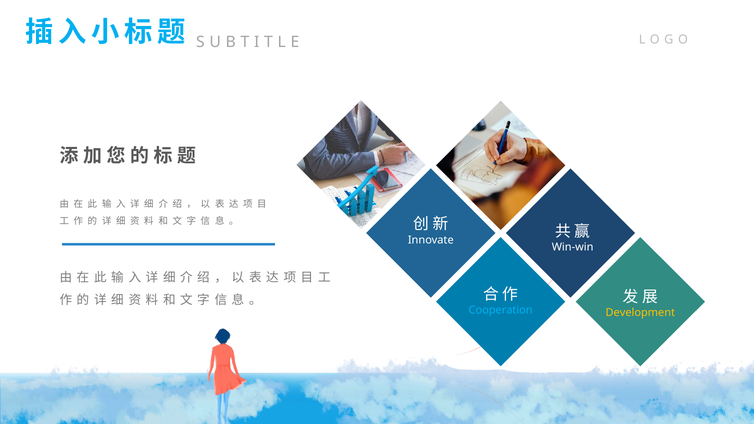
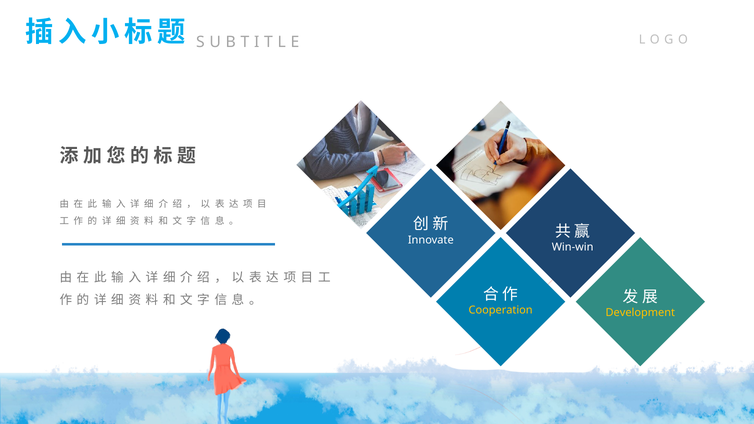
Cooperation colour: light blue -> yellow
